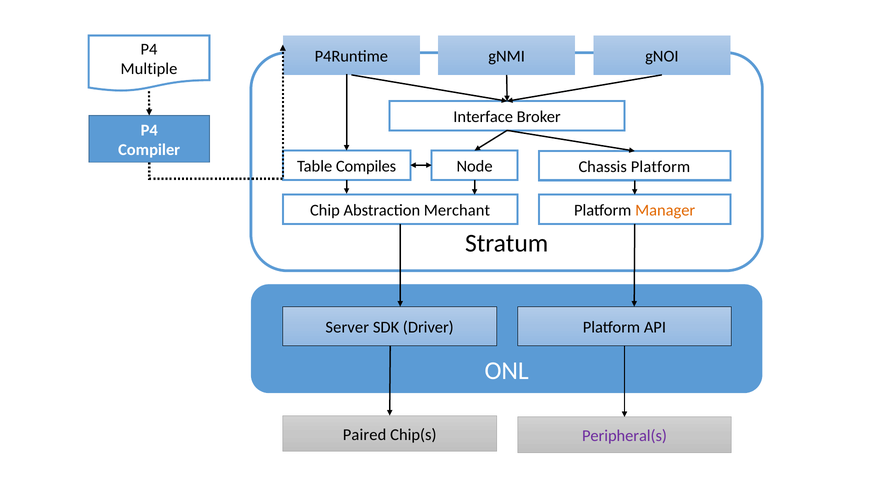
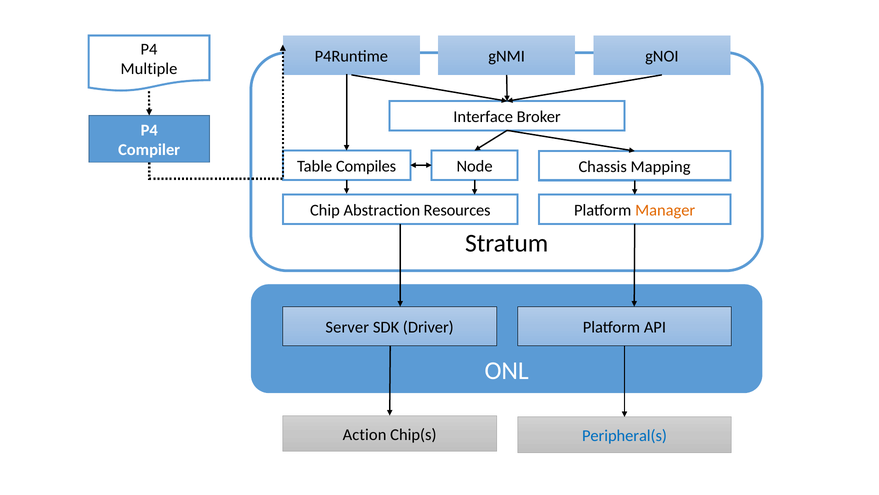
Chassis Platform: Platform -> Mapping
Merchant: Merchant -> Resources
Paired: Paired -> Action
Peripheral(s colour: purple -> blue
